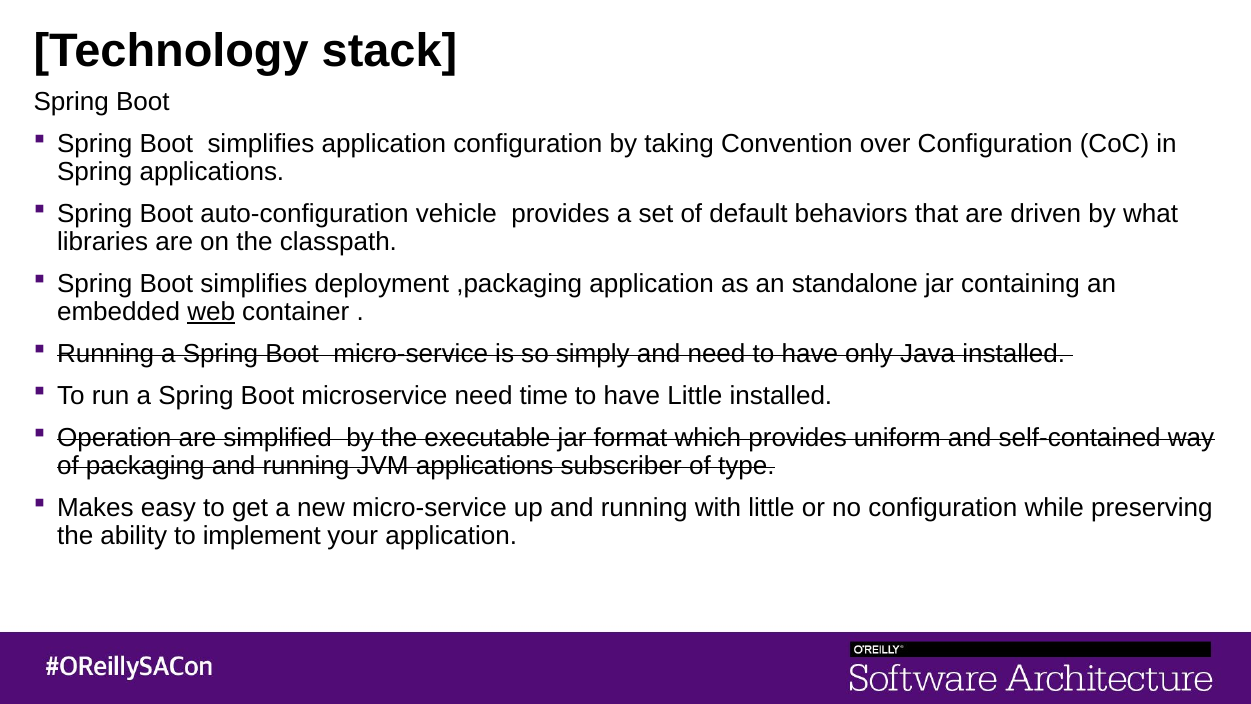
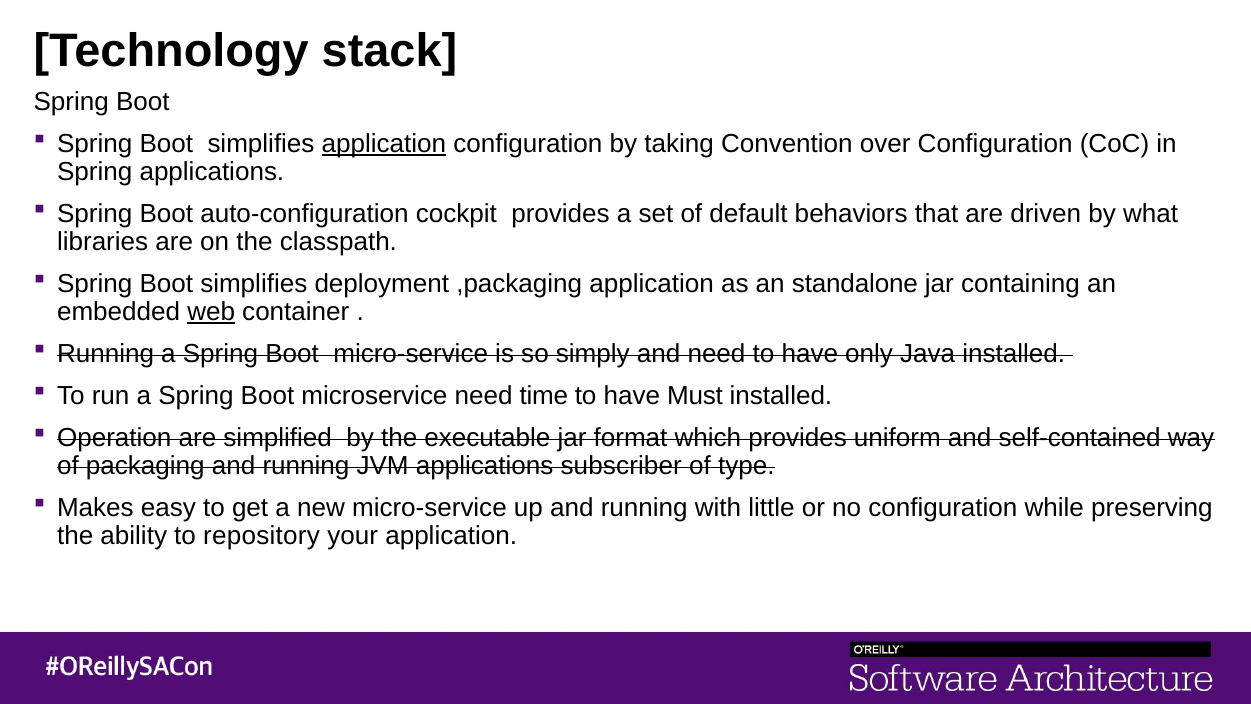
application at (384, 144) underline: none -> present
vehicle: vehicle -> cockpit
have Little: Little -> Must
implement: implement -> repository
